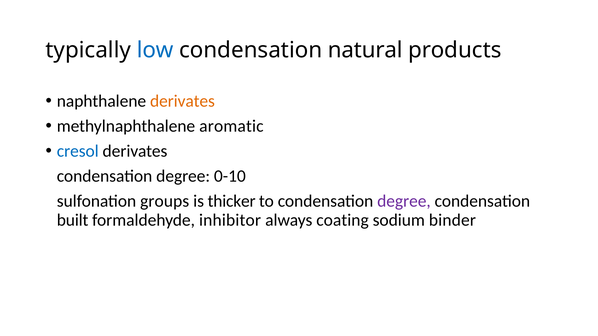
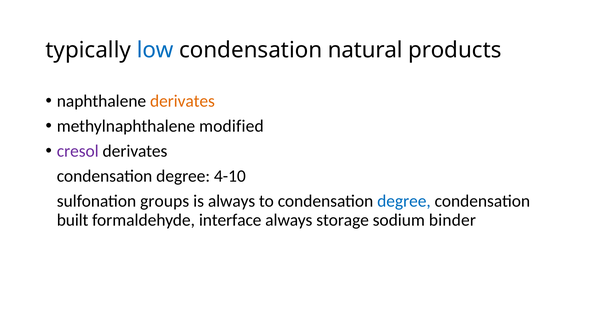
aromatic: aromatic -> modified
cresol colour: blue -> purple
0-10: 0-10 -> 4-10
is thicker: thicker -> always
degree at (404, 201) colour: purple -> blue
inhibitor: inhibitor -> interface
coating: coating -> storage
